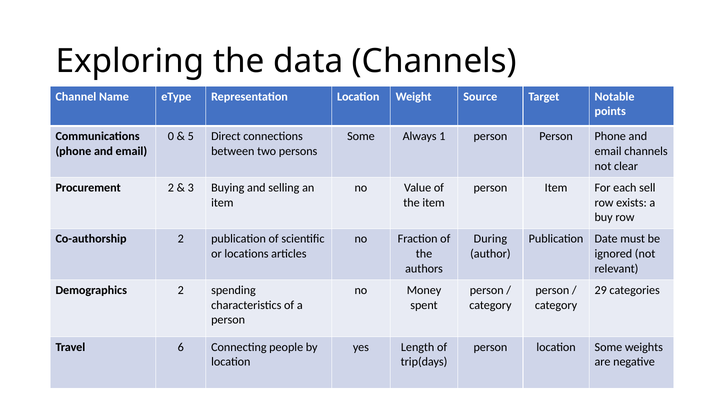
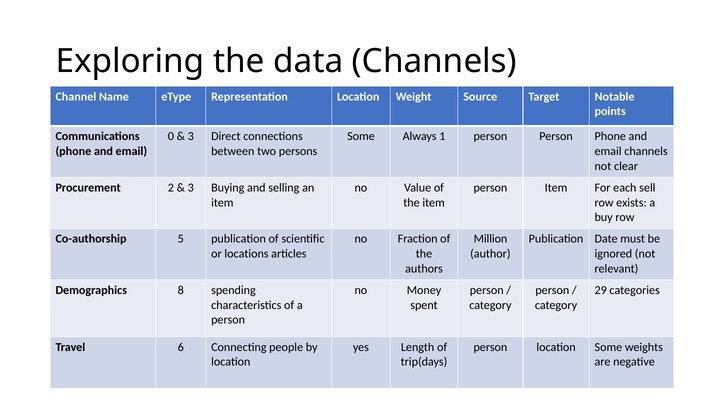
5 at (191, 136): 5 -> 3
Co-authorship 2: 2 -> 5
During: During -> Million
Demographics 2: 2 -> 8
